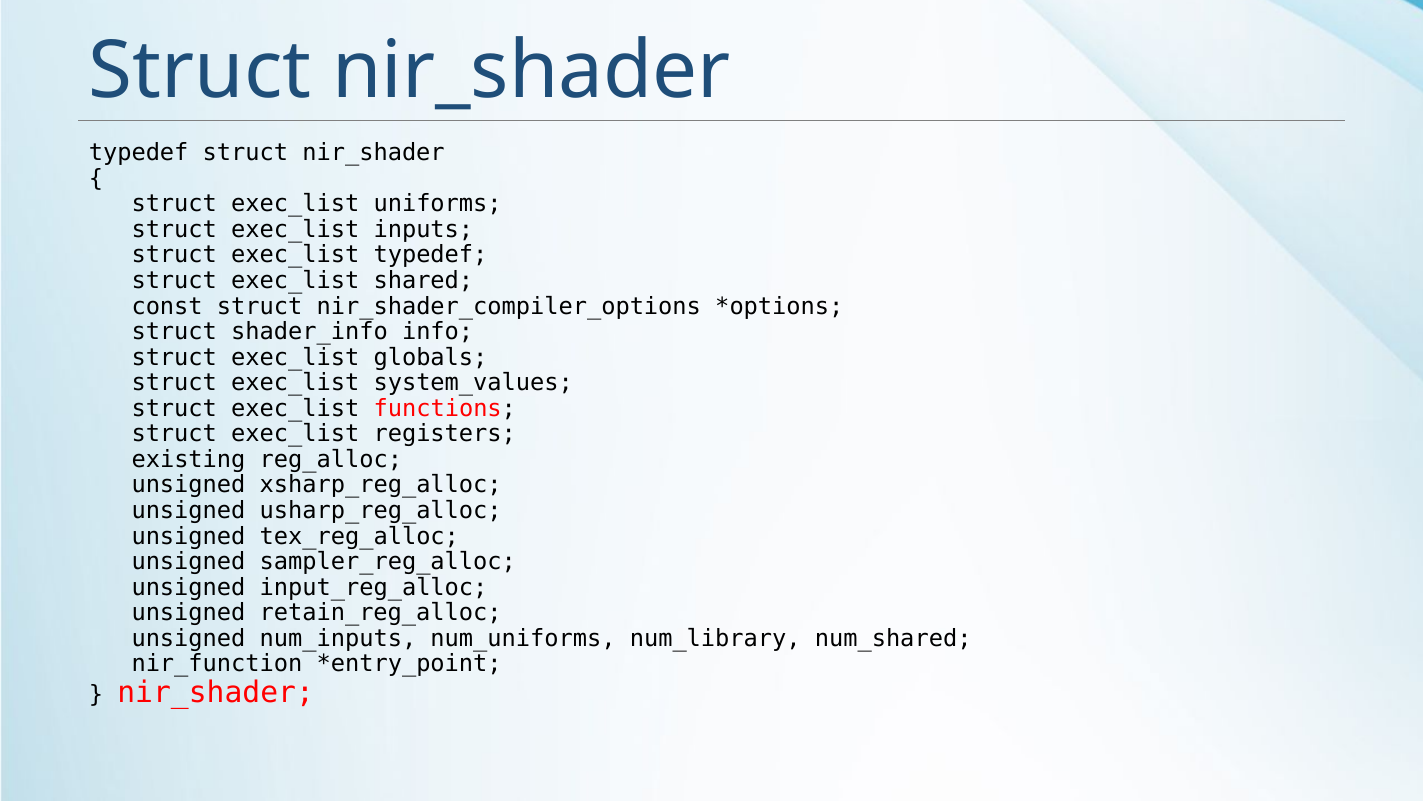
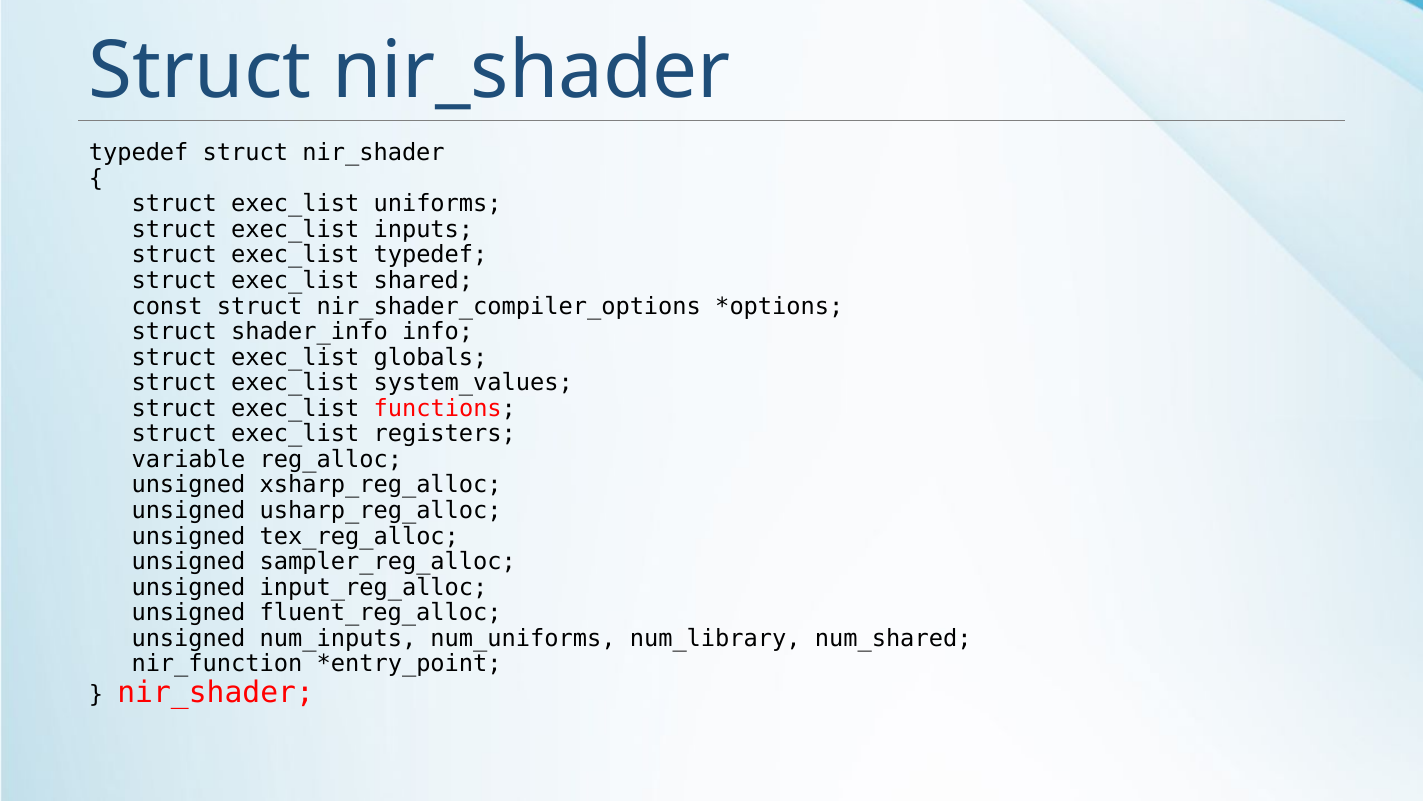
existing: existing -> variable
retain_reg_alloc: retain_reg_alloc -> fluent_reg_alloc
